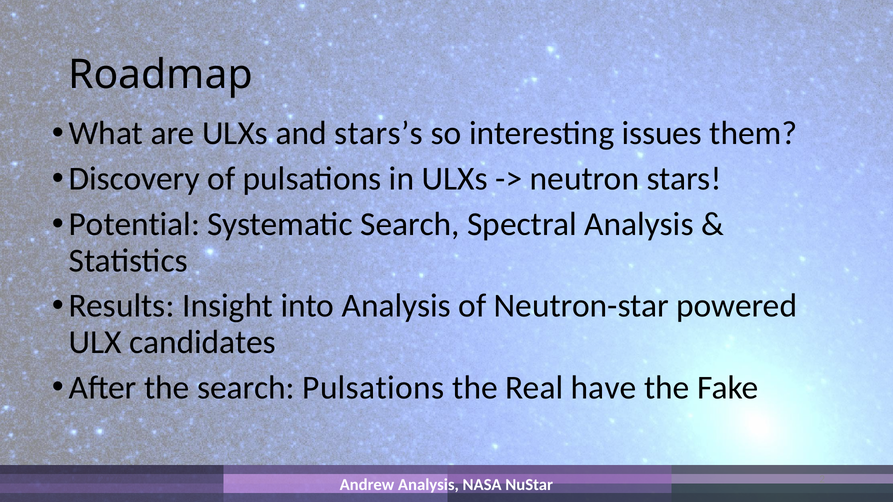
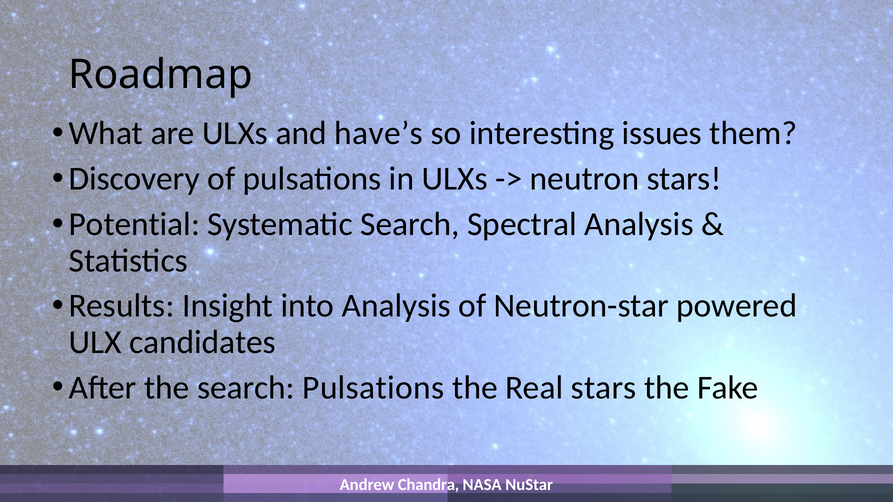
stars’s: stars’s -> have’s
Real have: have -> stars
Andrew Analysis: Analysis -> Chandra
